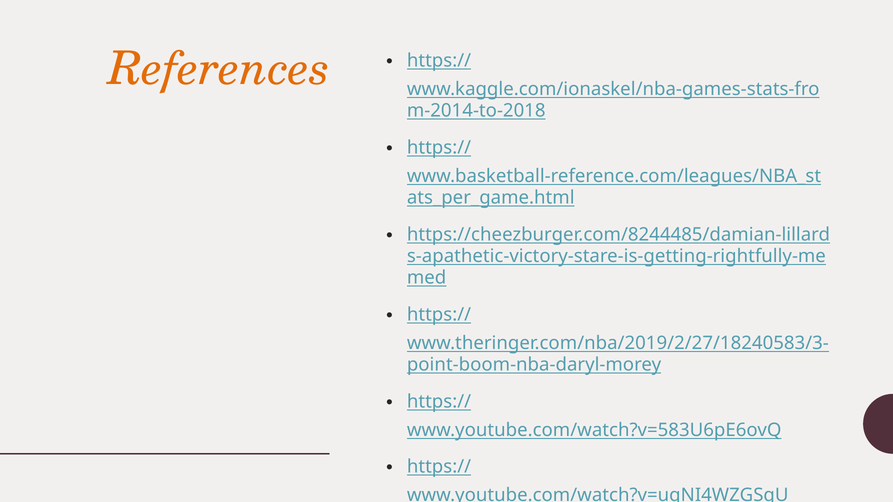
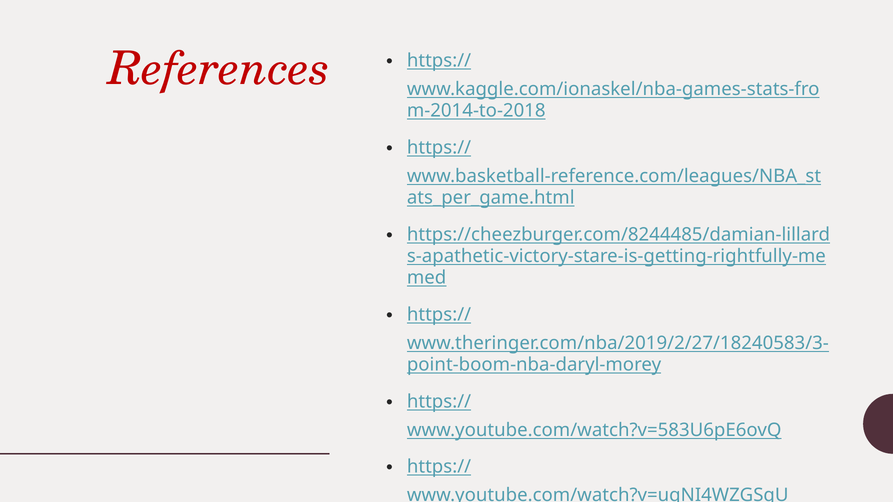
References colour: orange -> red
